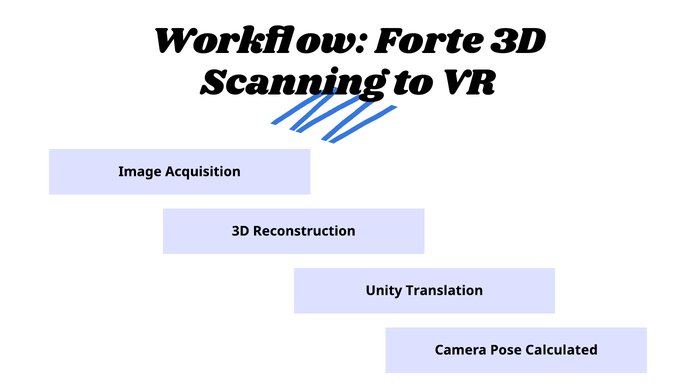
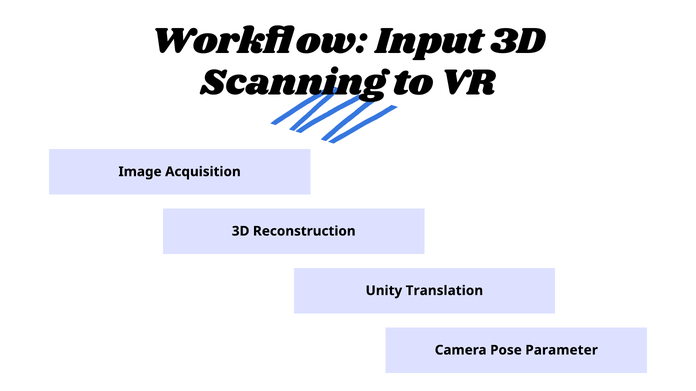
Forte: Forte -> Input
Calculated: Calculated -> Parameter
